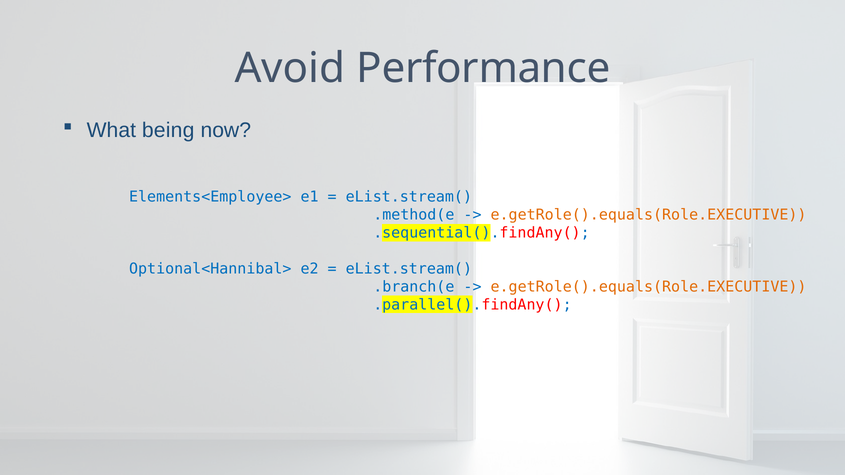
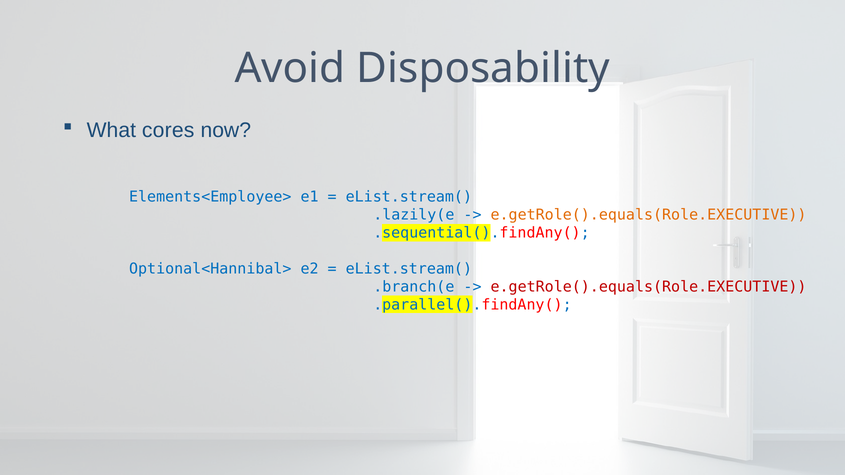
Performance: Performance -> Disposability
being: being -> cores
.method(e: .method(e -> .lazily(e
e.getRole().equals(Role.EXECUTIVE at (649, 287) colour: orange -> red
